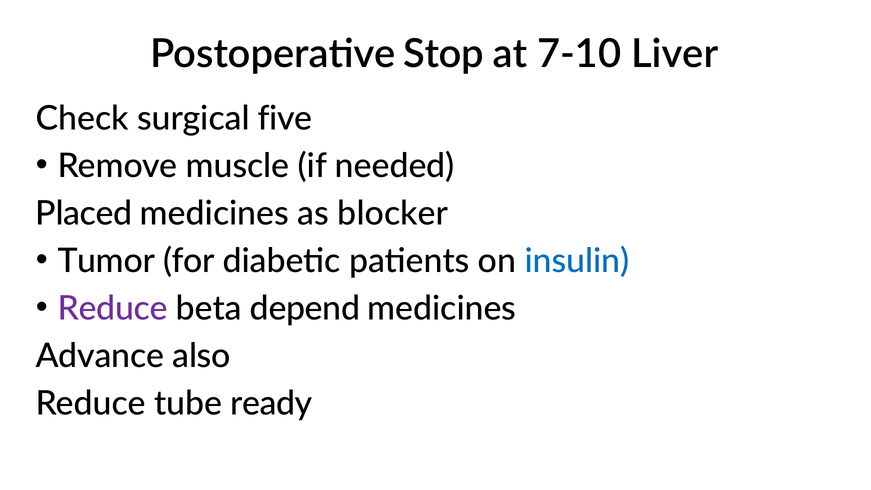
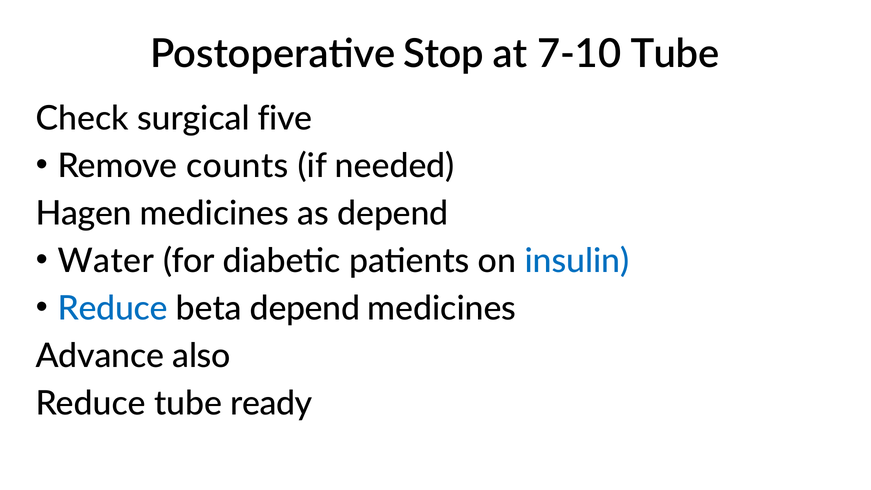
7-10 Liver: Liver -> Tube
muscle: muscle -> counts
Placed: Placed -> Hagen
as blocker: blocker -> depend
Tumor: Tumor -> Water
Reduce at (113, 308) colour: purple -> blue
